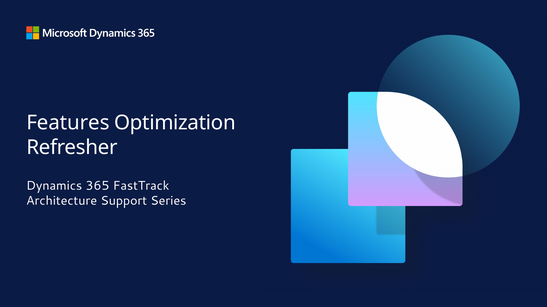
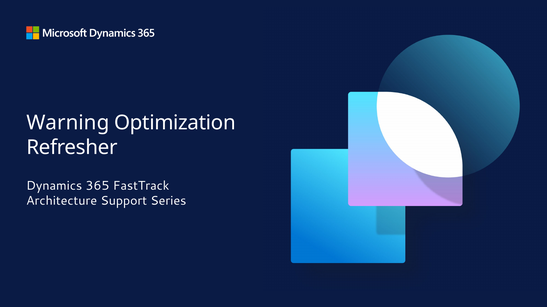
Features: Features -> Warning
